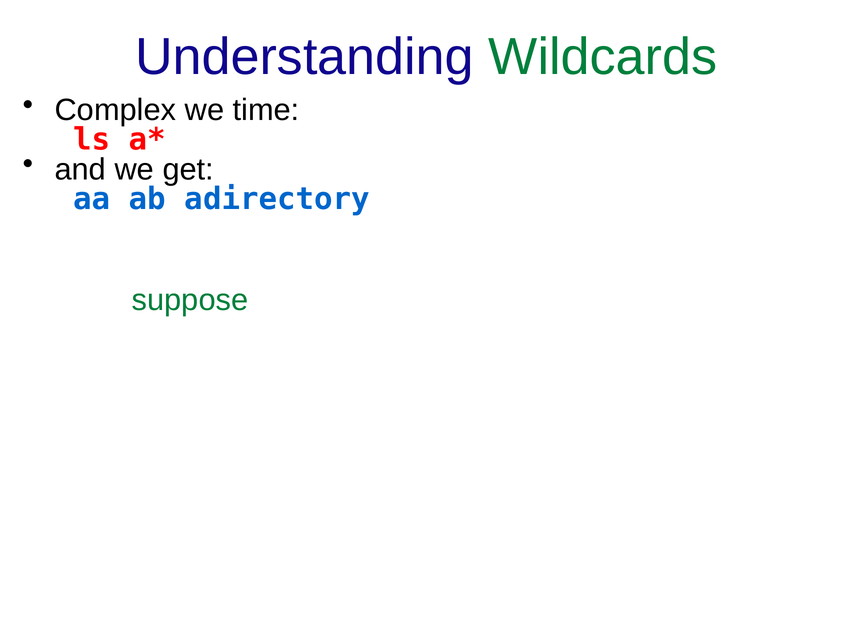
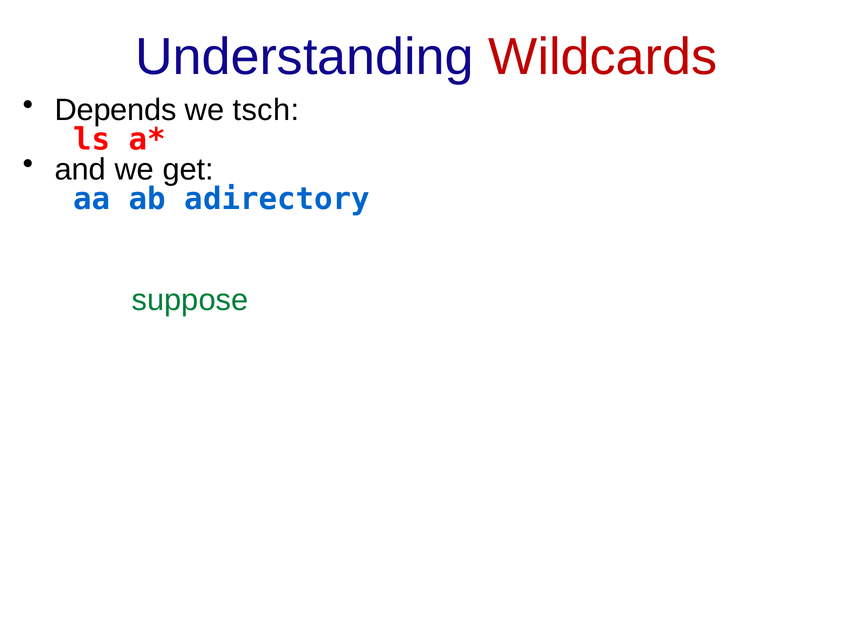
Wildcards colour: green -> red
Complex: Complex -> Depends
time: time -> tsch
